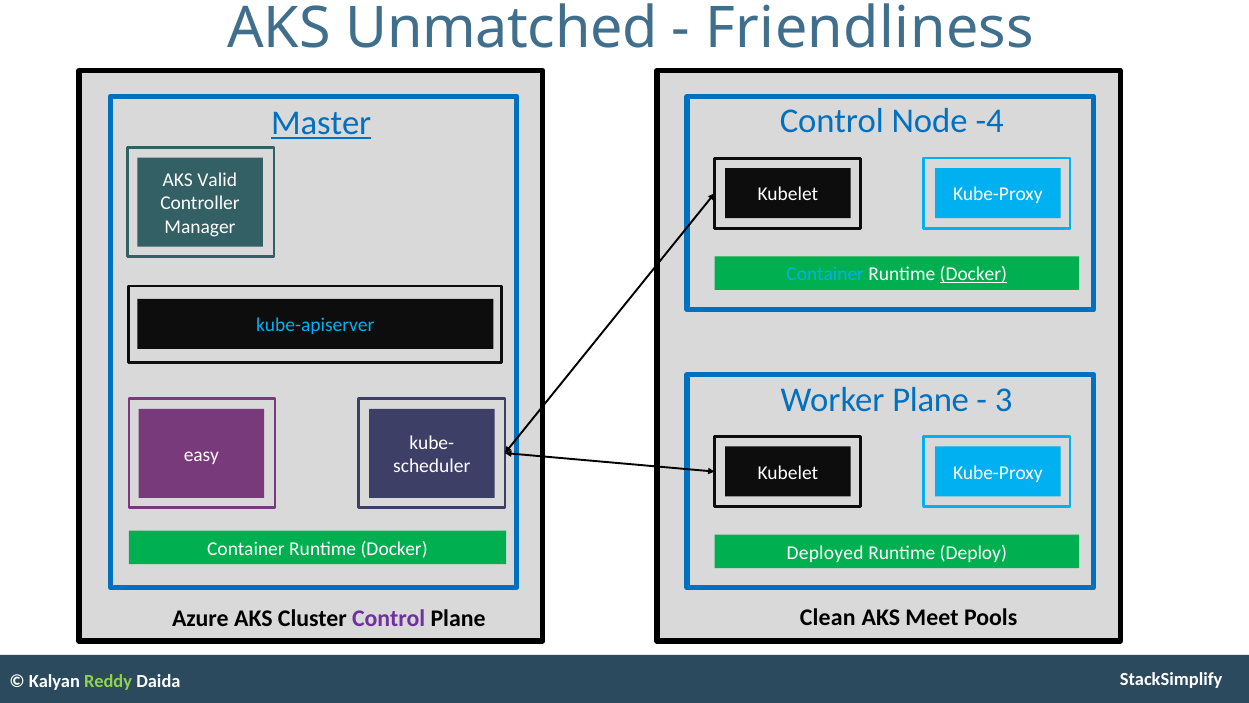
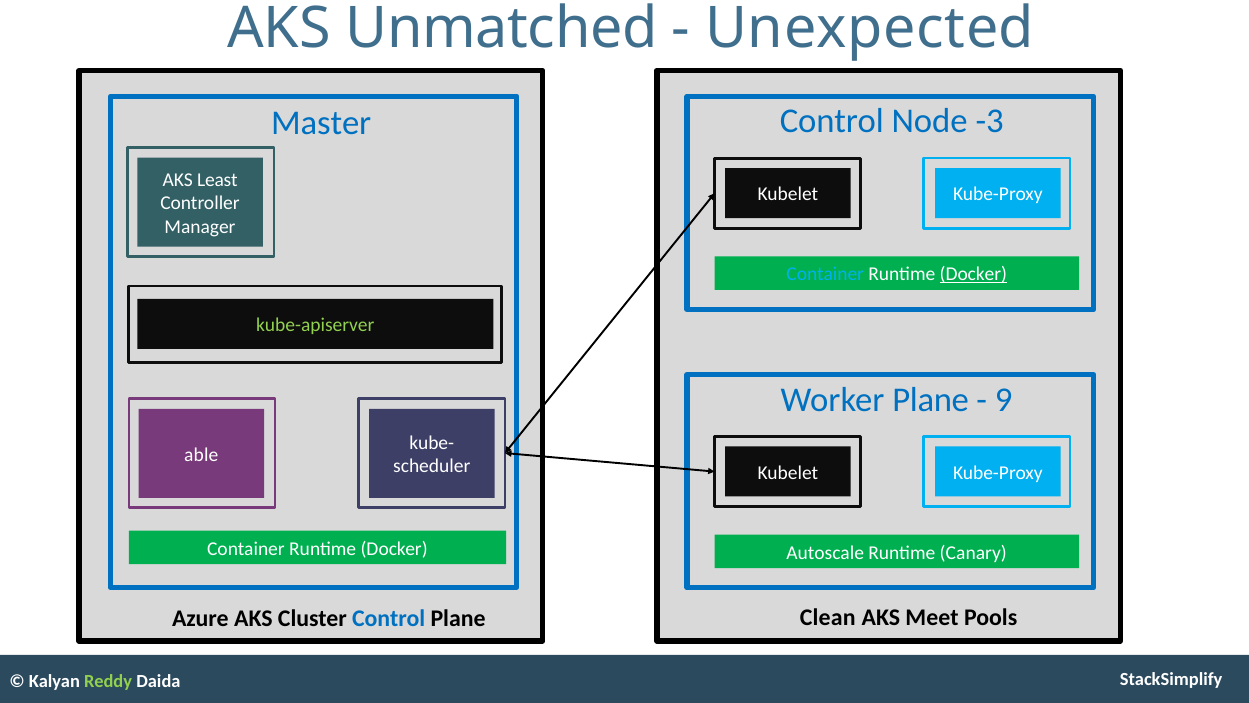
Friendliness: Friendliness -> Unexpected
-4: -4 -> -3
Master underline: present -> none
Valid: Valid -> Least
kube-apiserver colour: light blue -> light green
3: 3 -> 9
easy: easy -> able
Deployed: Deployed -> Autoscale
Deploy: Deploy -> Canary
Control at (389, 618) colour: purple -> blue
